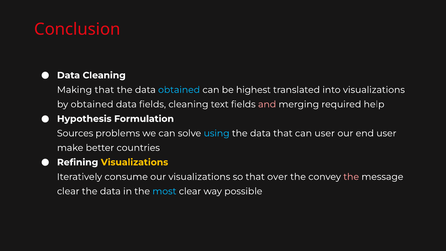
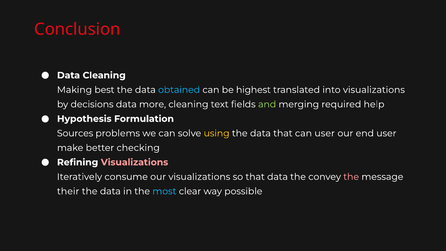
Making that: that -> best
by obtained: obtained -> decisions
data fields: fields -> more
and colour: pink -> light green
using colour: light blue -> yellow
countries: countries -> checking
Visualizations at (134, 162) colour: yellow -> pink
that over: over -> data
clear at (68, 191): clear -> their
